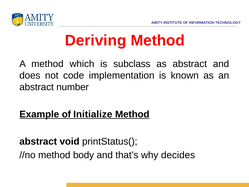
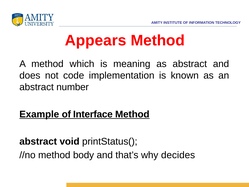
Deriving: Deriving -> Appears
subclass: subclass -> meaning
Initialize: Initialize -> Interface
